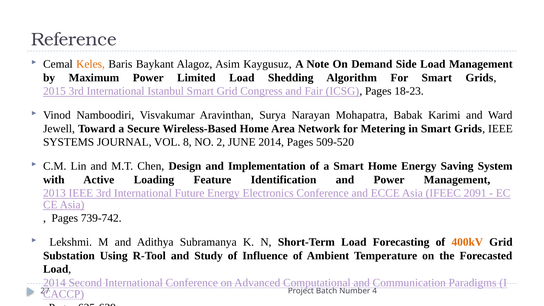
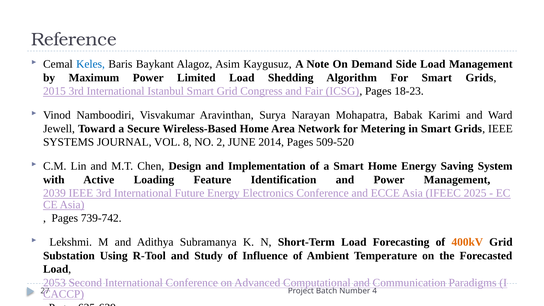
Keles colour: orange -> blue
2013: 2013 -> 2039
2091: 2091 -> 2025
2014 at (54, 283): 2014 -> 2053
